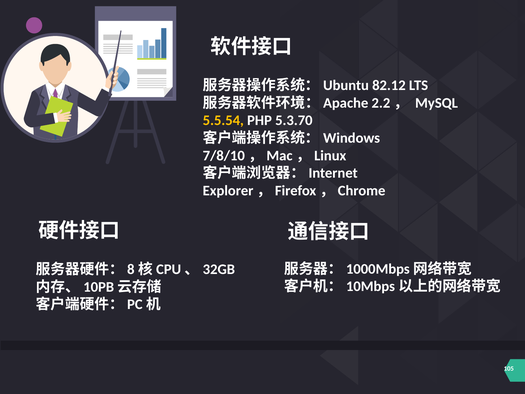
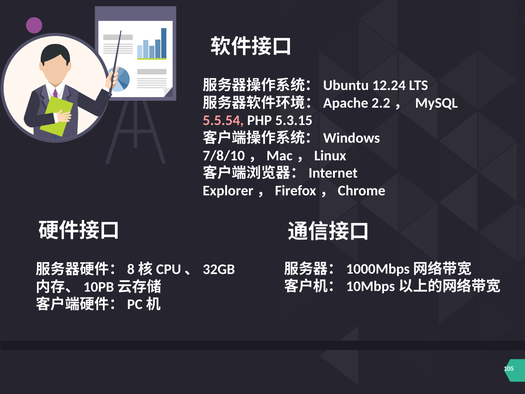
82.12: 82.12 -> 12.24
5.5.54 colour: yellow -> pink
5.3.70: 5.3.70 -> 5.3.15
